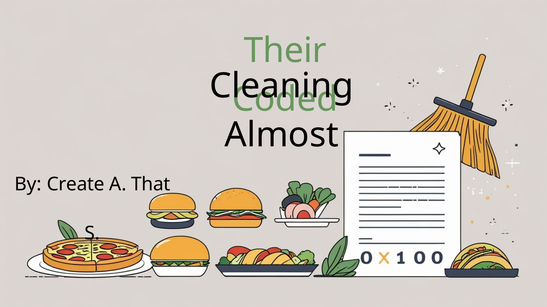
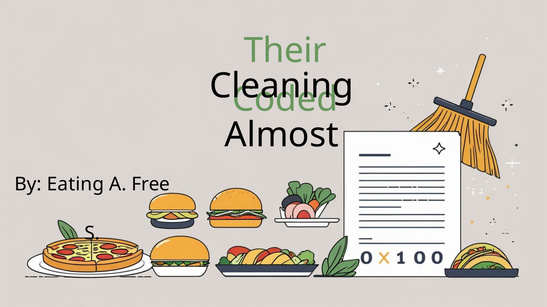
Create: Create -> Eating
That: That -> Free
